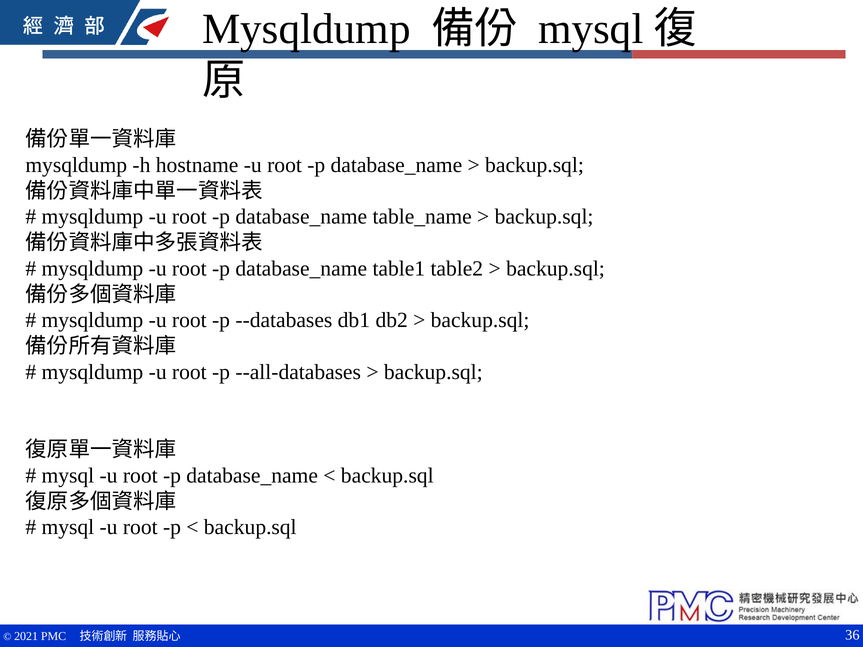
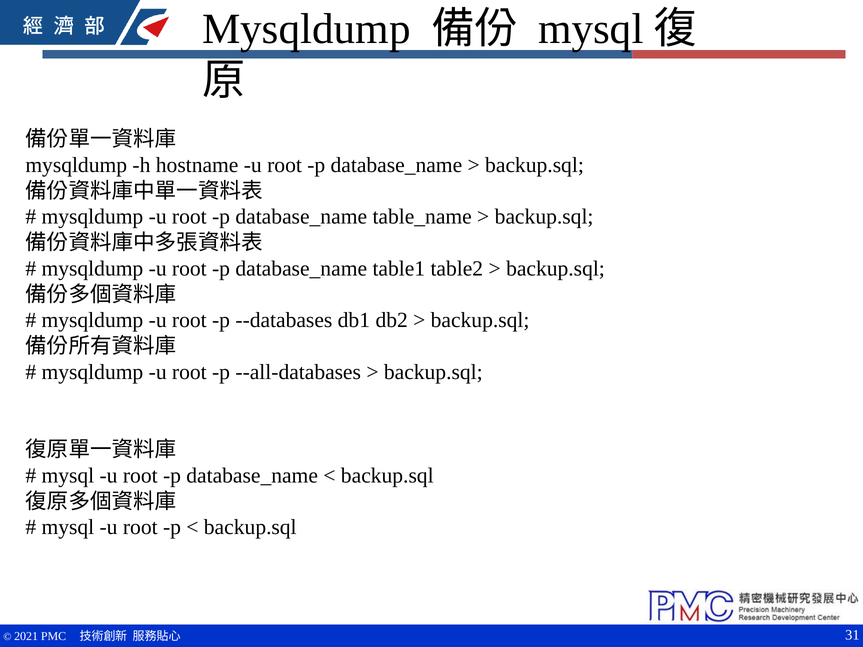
36: 36 -> 31
